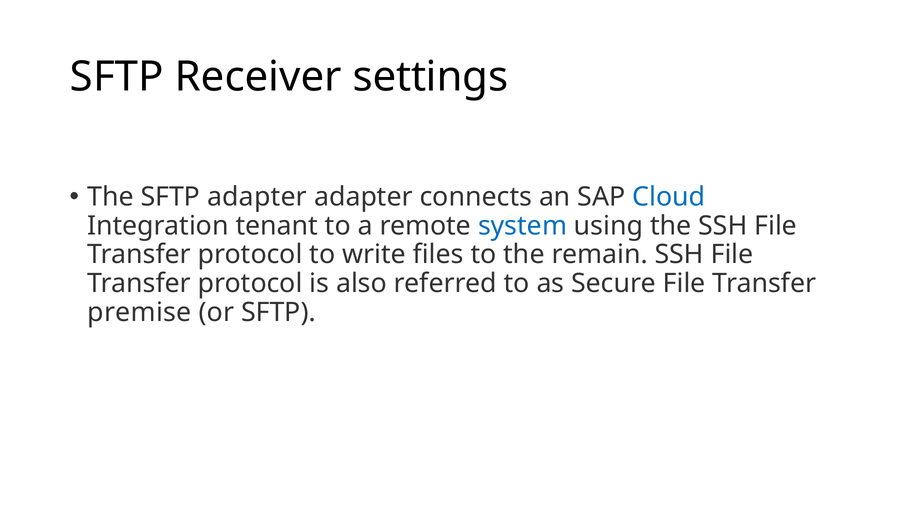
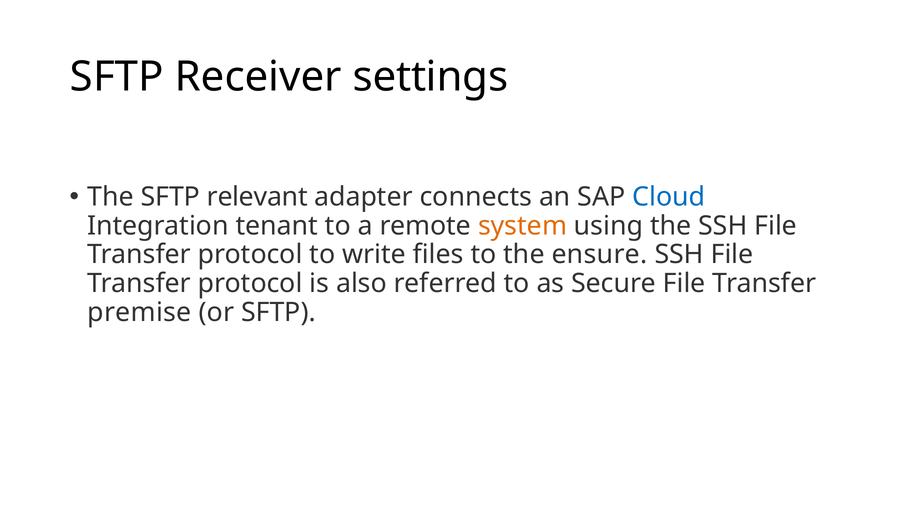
SFTP adapter: adapter -> relevant
system colour: blue -> orange
remain: remain -> ensure
